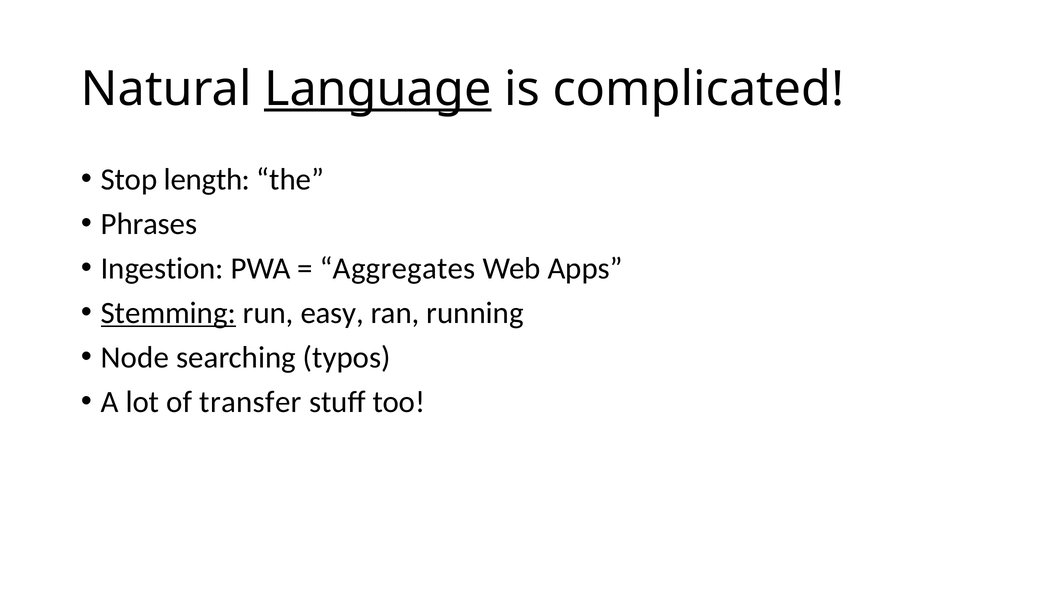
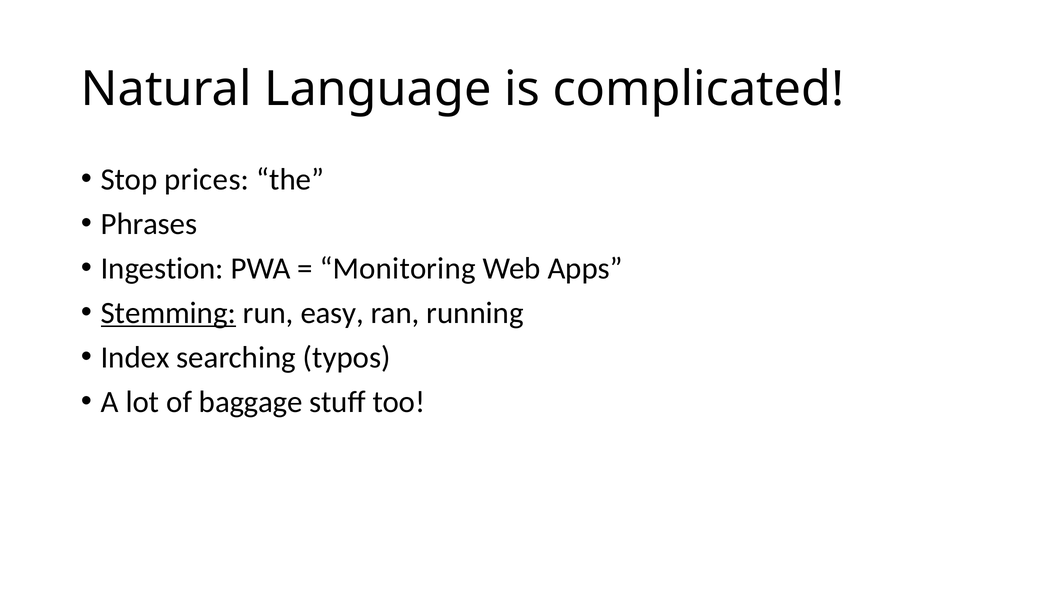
Language underline: present -> none
length: length -> prices
Aggregates: Aggregates -> Monitoring
Node: Node -> Index
transfer: transfer -> baggage
